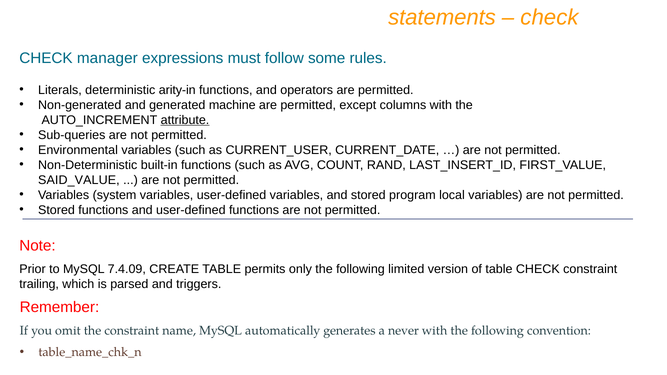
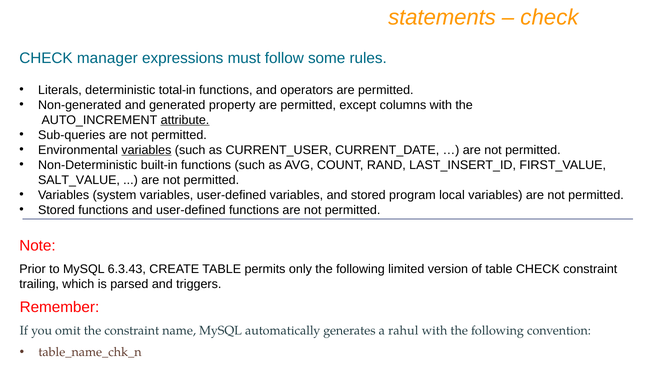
arity-in: arity-in -> total-in
machine: machine -> property
variables at (146, 150) underline: none -> present
SAID_VALUE: SAID_VALUE -> SALT_VALUE
7.4.09: 7.4.09 -> 6.3.43
never: never -> rahul
